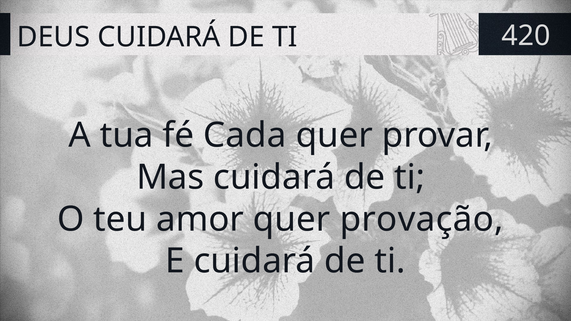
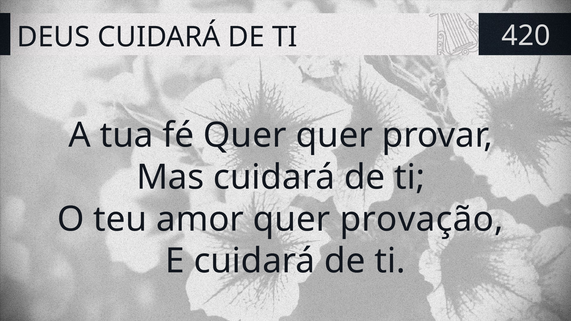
fé Cada: Cada -> Quer
